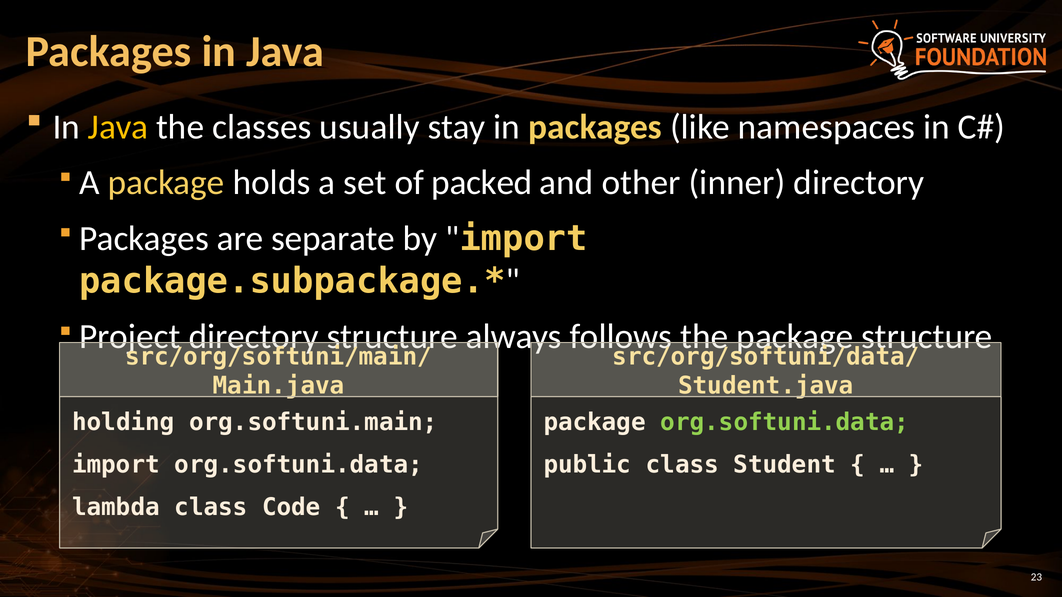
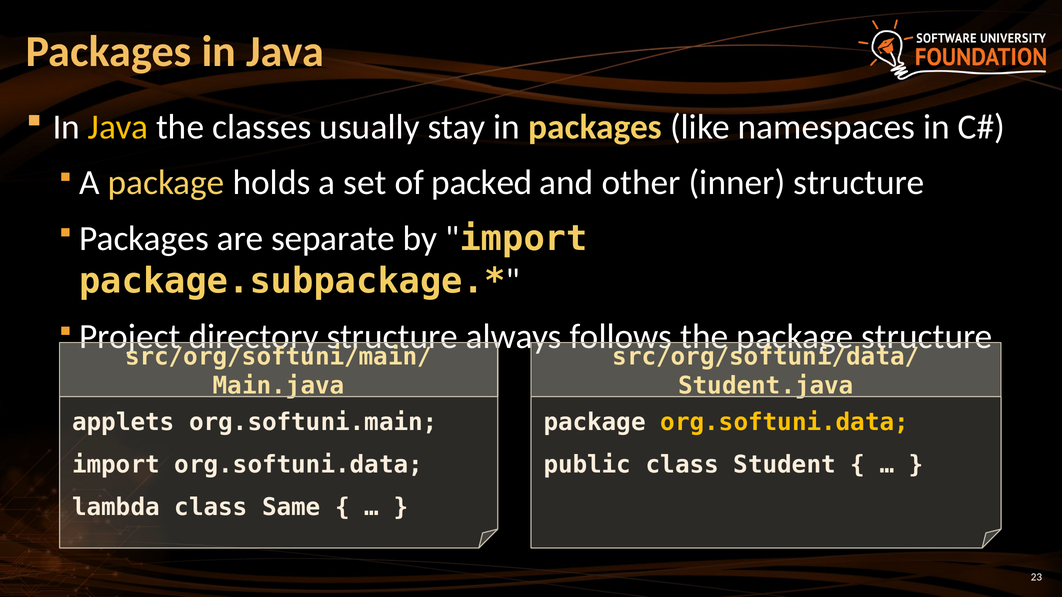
inner directory: directory -> structure
holding: holding -> applets
org.softuni.data at (785, 423) colour: light green -> yellow
Code: Code -> Same
